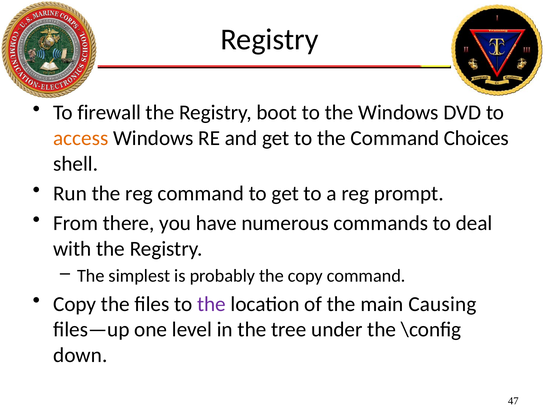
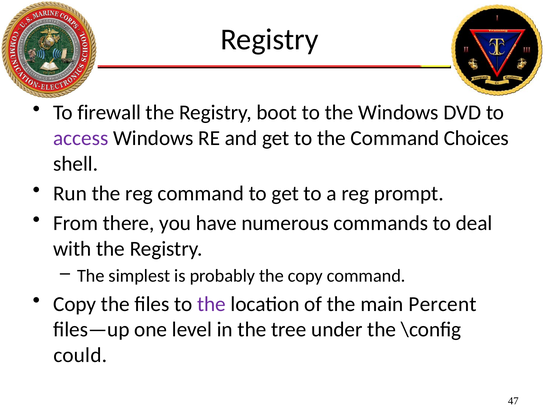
access colour: orange -> purple
Causing: Causing -> Percent
down: down -> could
